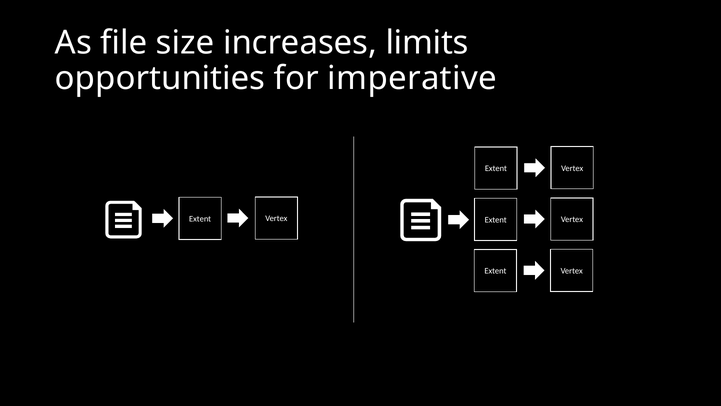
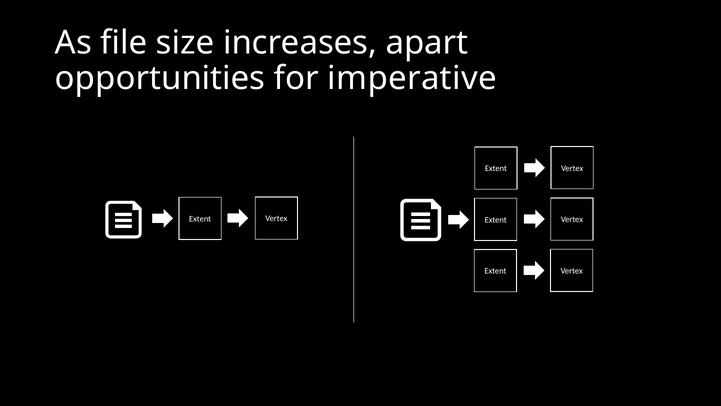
limits: limits -> apart
